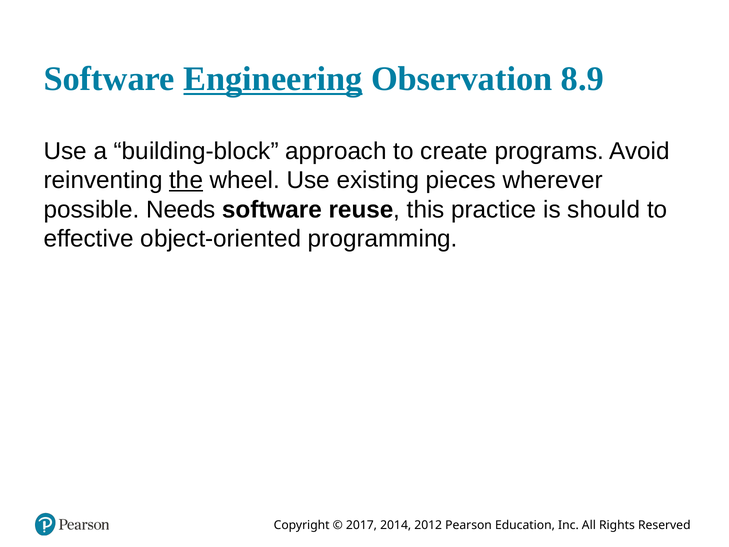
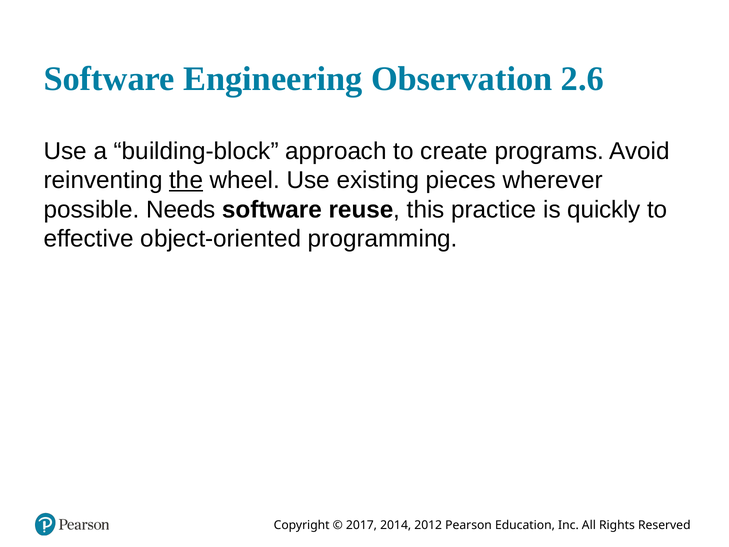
Engineering underline: present -> none
8.9: 8.9 -> 2.6
should: should -> quickly
